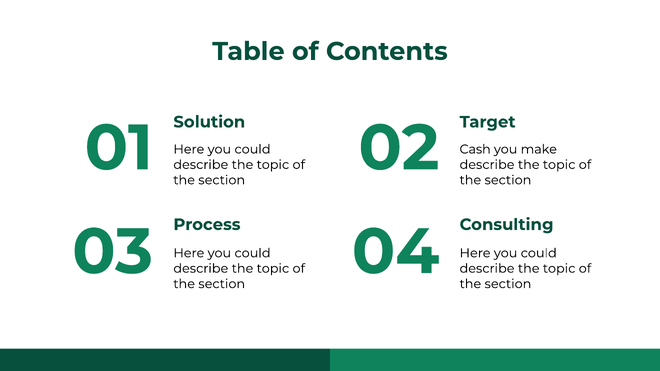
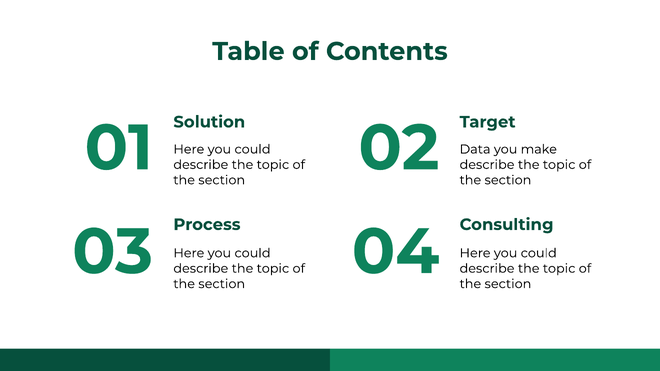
Cash: Cash -> Data
